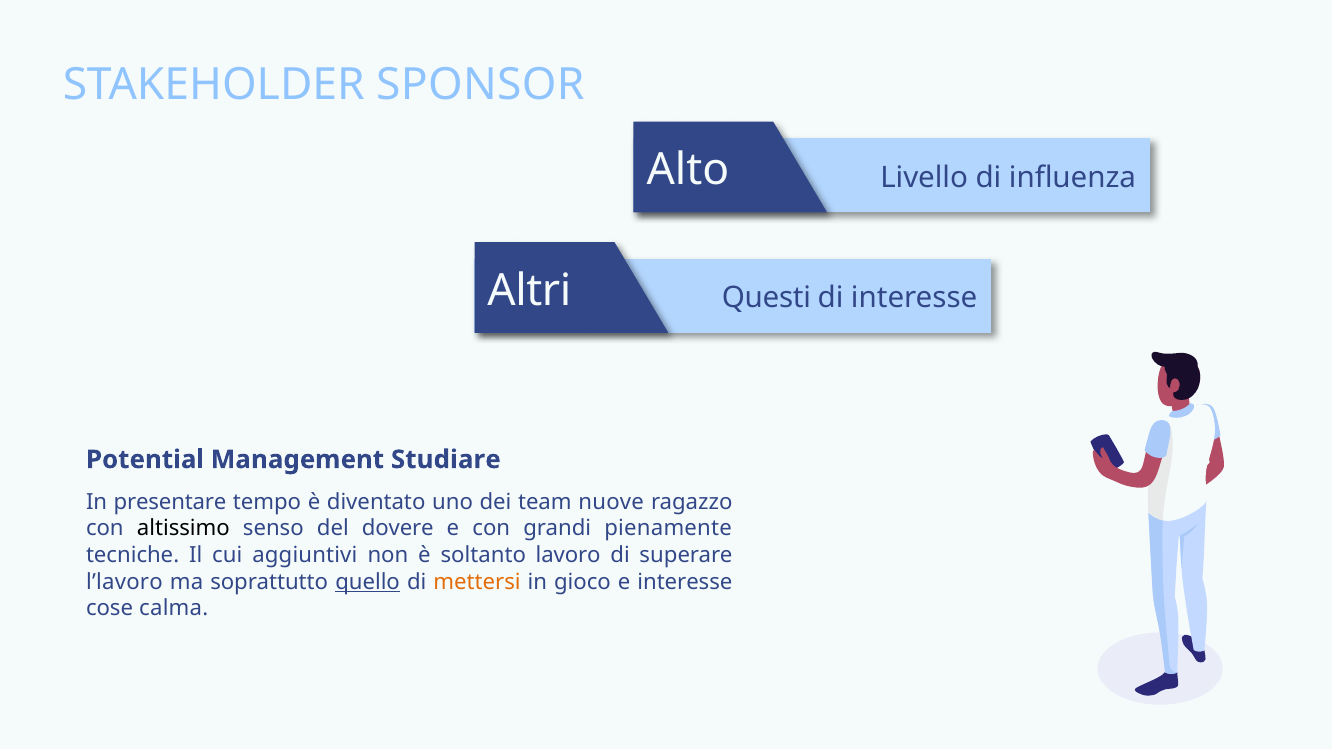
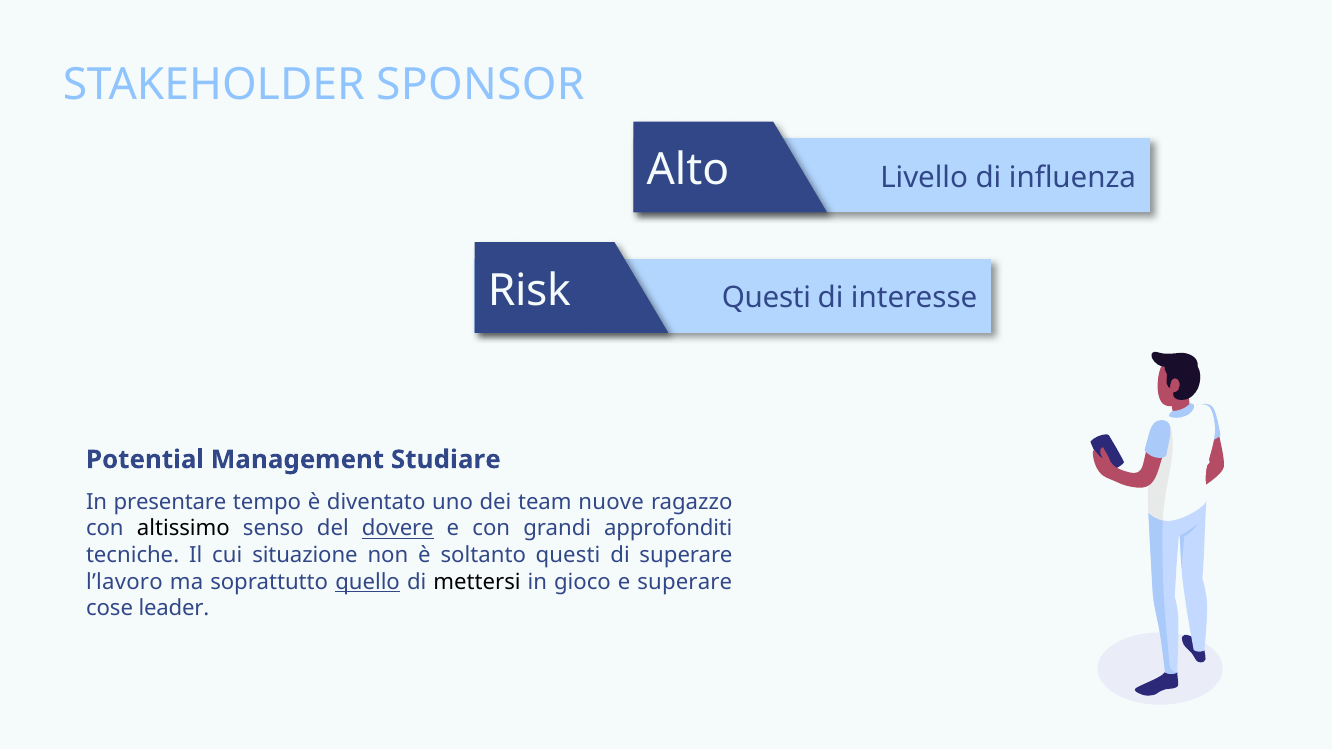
Altri: Altri -> Risk
dovere underline: none -> present
pienamente: pienamente -> approfonditi
aggiuntivi: aggiuntivi -> situazione
soltanto lavoro: lavoro -> questi
mettersi colour: orange -> black
e interesse: interesse -> superare
calma: calma -> leader
